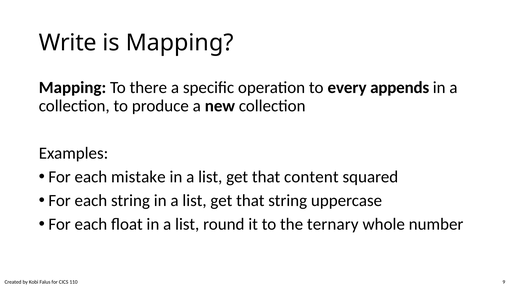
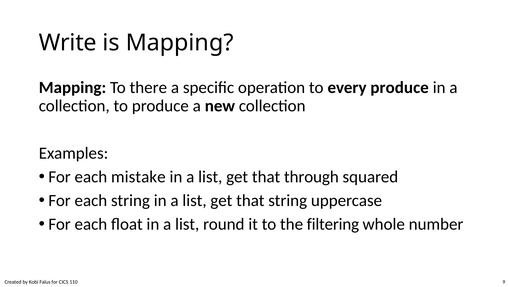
every appends: appends -> produce
content: content -> through
ternary: ternary -> filtering
